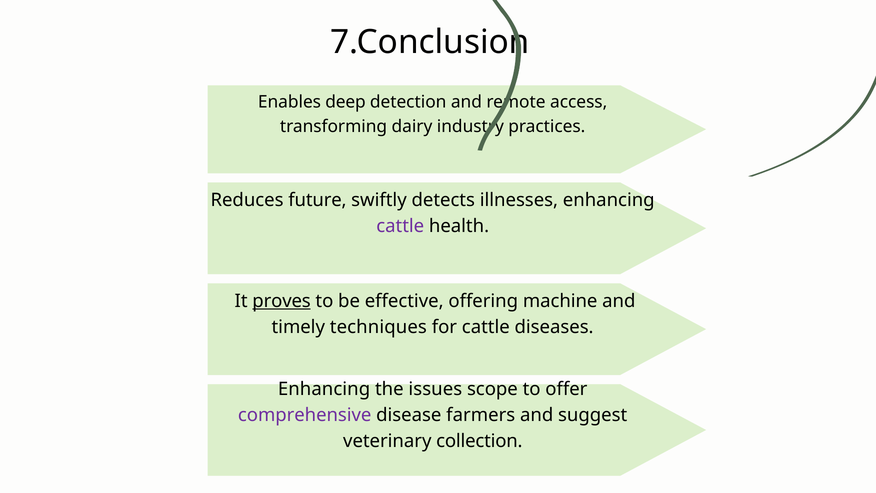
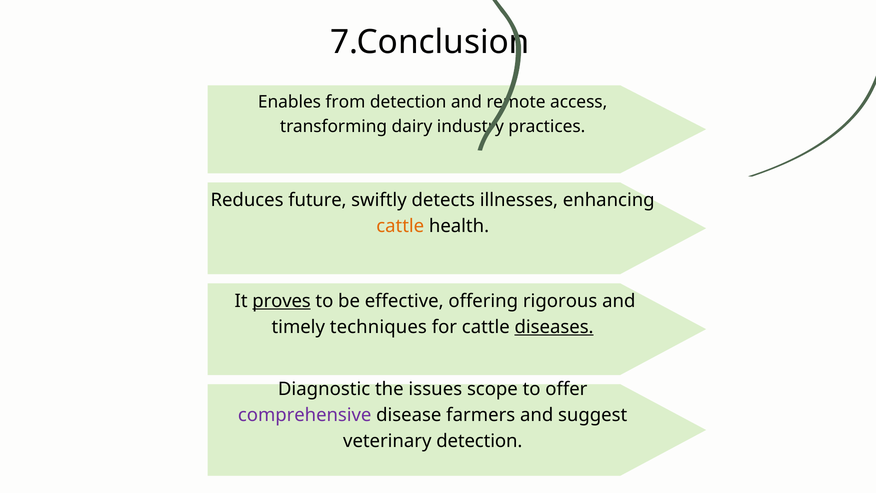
deep: deep -> from
cattle at (400, 226) colour: purple -> orange
machine: machine -> rigorous
diseases underline: none -> present
Enhancing at (324, 389): Enhancing -> Diagnostic
veterinary collection: collection -> detection
